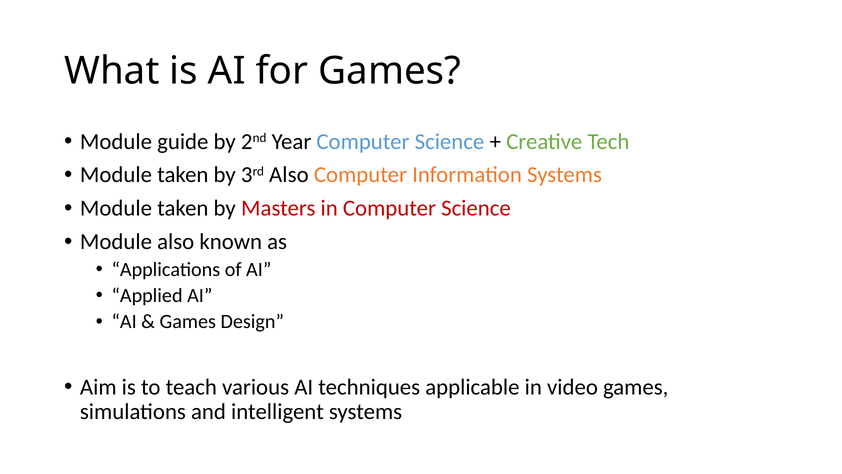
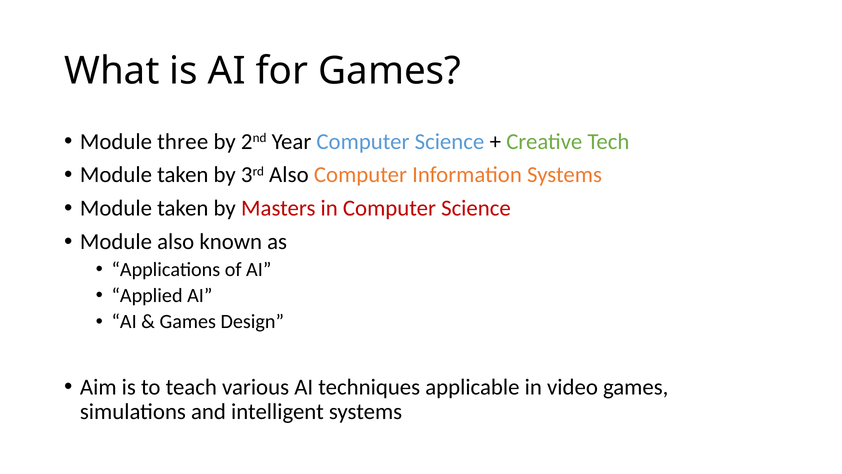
guide: guide -> three
